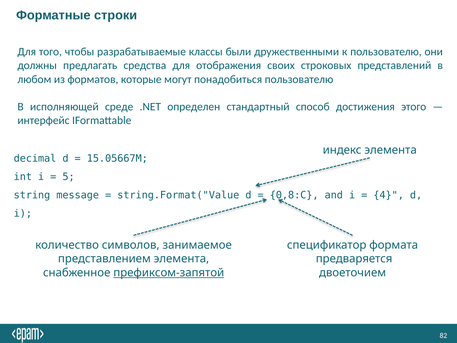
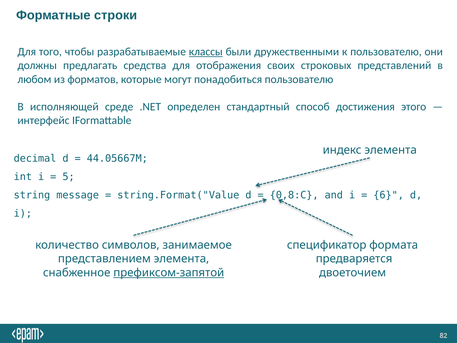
классы underline: none -> present
15.05667M: 15.05667M -> 44.05667M
4: 4 -> 6
